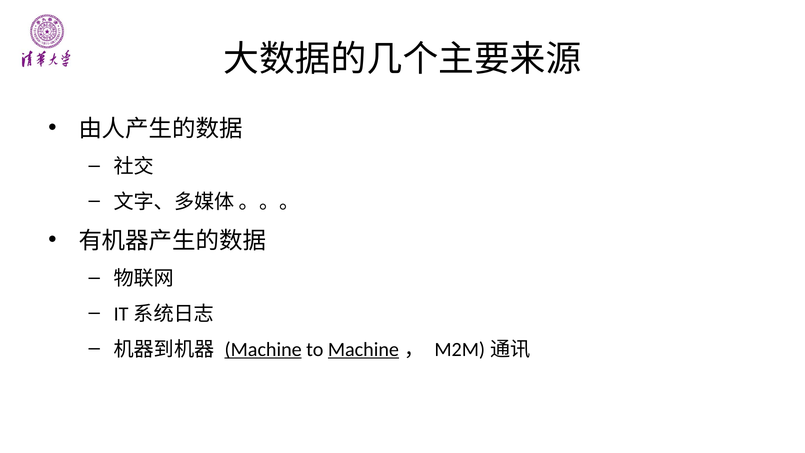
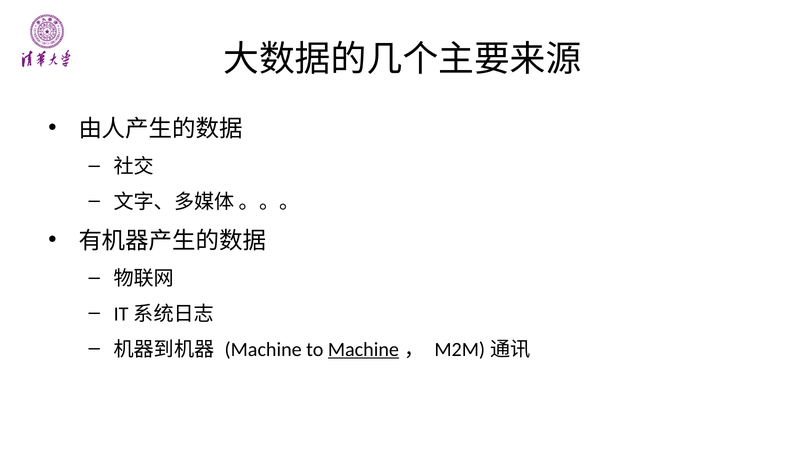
Machine at (263, 349) underline: present -> none
